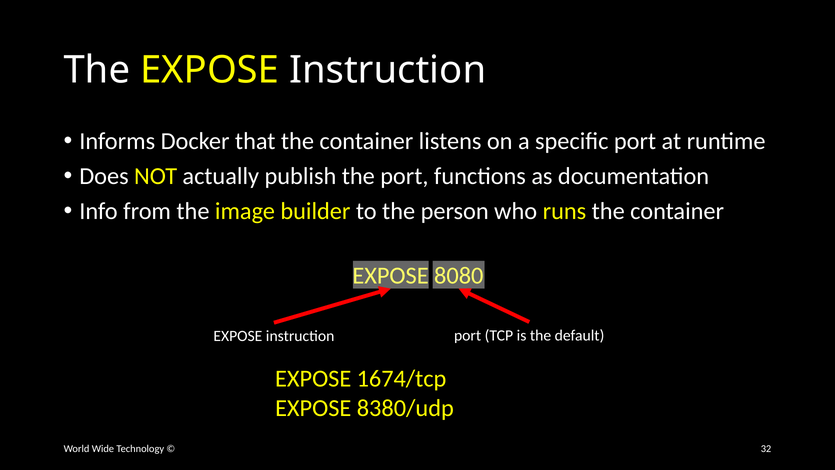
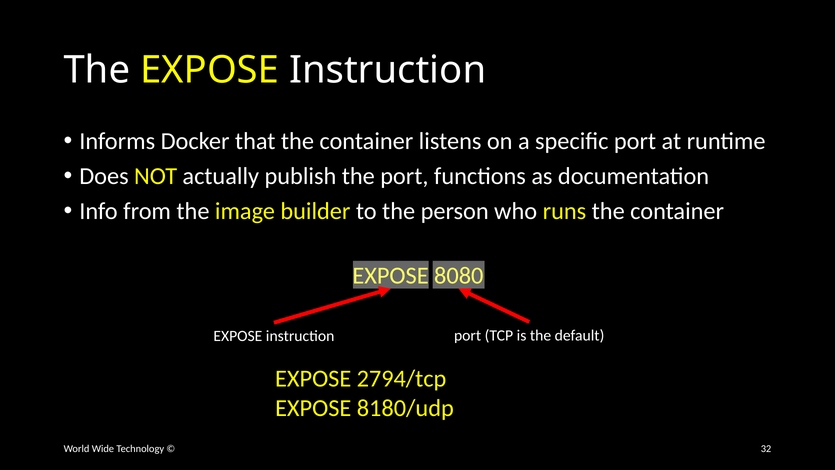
1674/tcp: 1674/tcp -> 2794/tcp
8380/udp: 8380/udp -> 8180/udp
